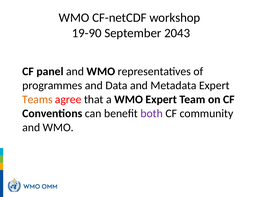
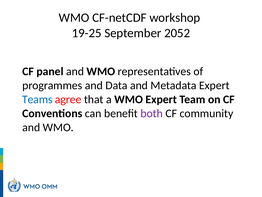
19-90: 19-90 -> 19-25
2043: 2043 -> 2052
Teams colour: orange -> blue
